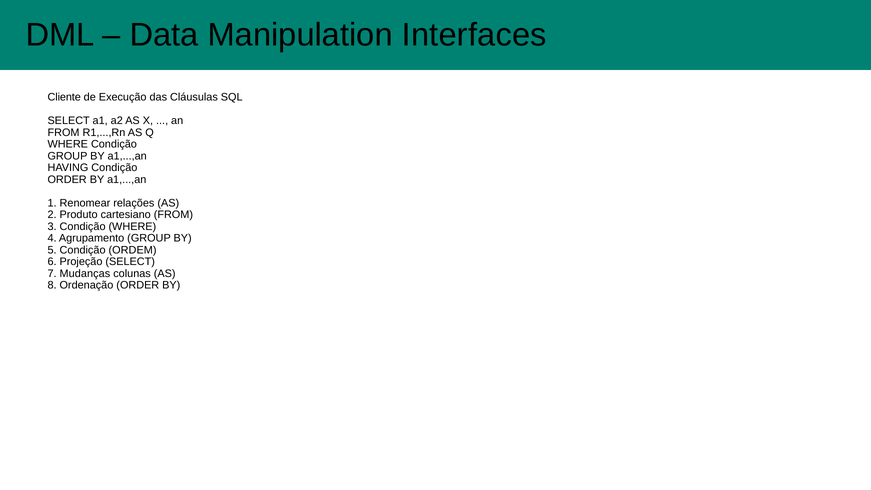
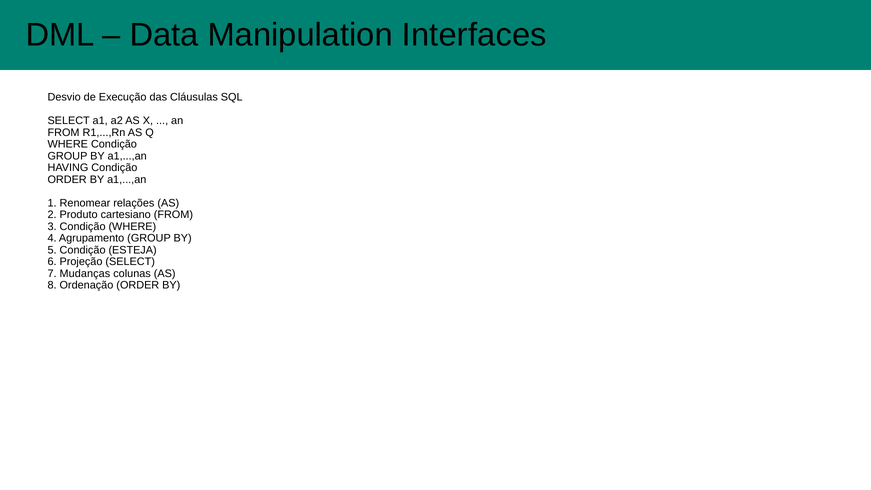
Cliente: Cliente -> Desvio
ORDEM: ORDEM -> ESTEJA
